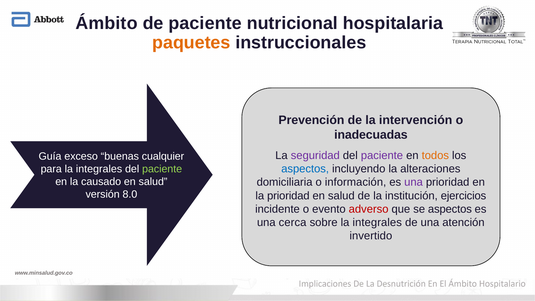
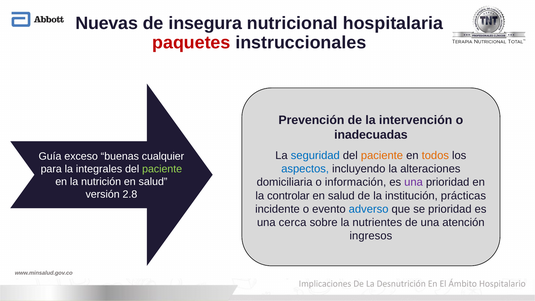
Ámbito: Ámbito -> Nuevas
de paciente: paciente -> insegura
paquetes colour: orange -> red
seguridad colour: purple -> blue
paciente at (382, 156) colour: purple -> orange
causado: causado -> nutrición
8.0: 8.0 -> 2.8
la prioridad: prioridad -> controlar
ejercicios: ejercicios -> prácticas
adverso colour: red -> blue
se aspectos: aspectos -> prioridad
sobre la integrales: integrales -> nutrientes
invertido: invertido -> ingresos
